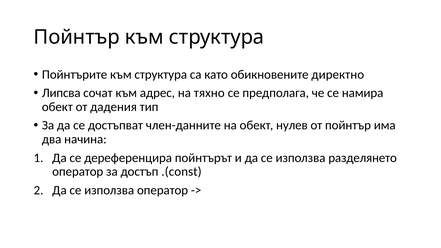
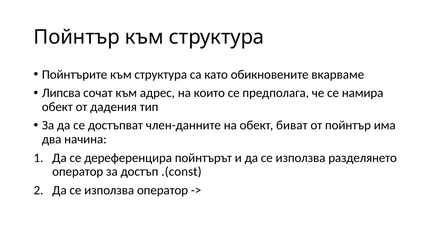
директно: директно -> вкарваме
тяхно: тяхно -> които
нулев: нулев -> биват
